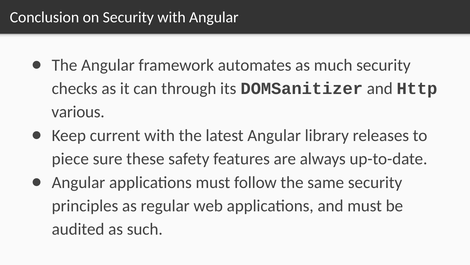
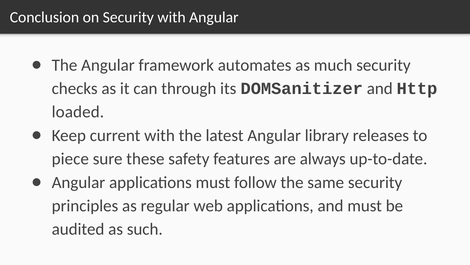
various: various -> loaded
